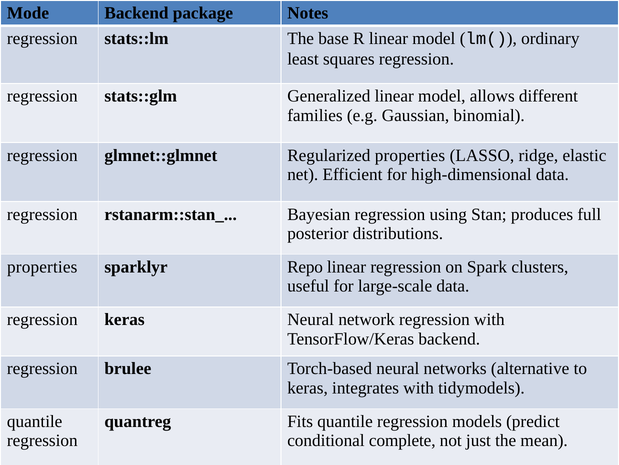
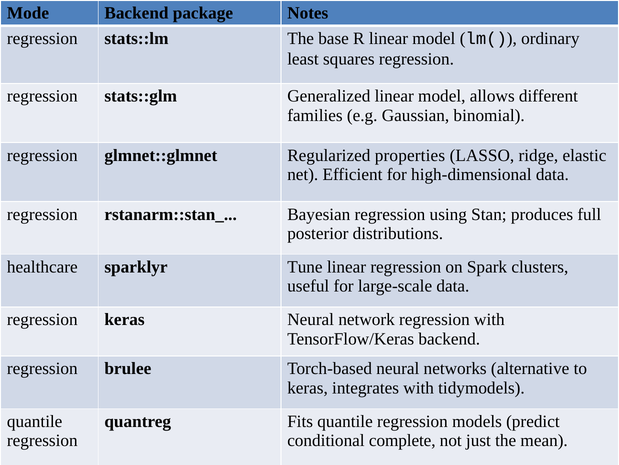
properties at (42, 267): properties -> healthcare
Repo: Repo -> Tune
